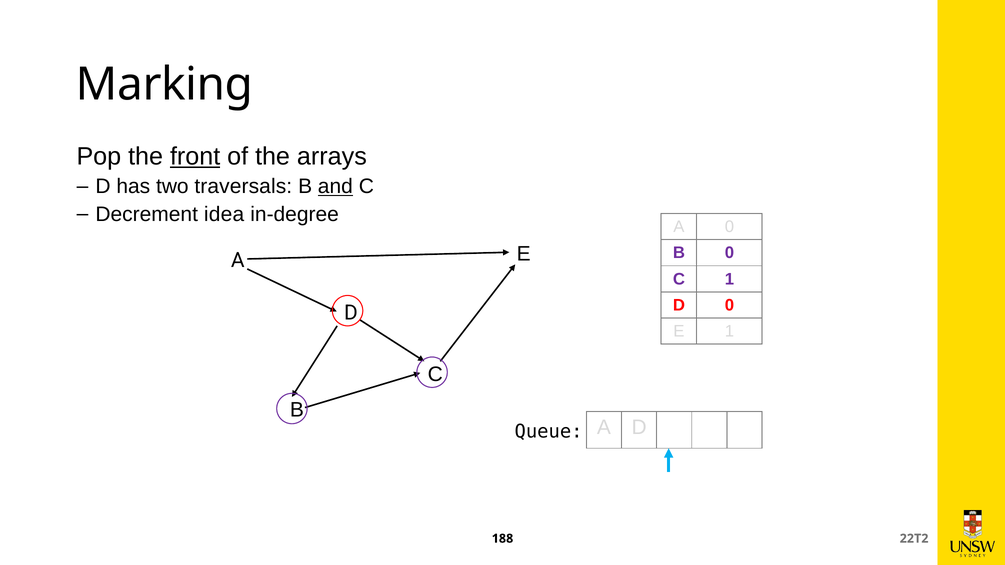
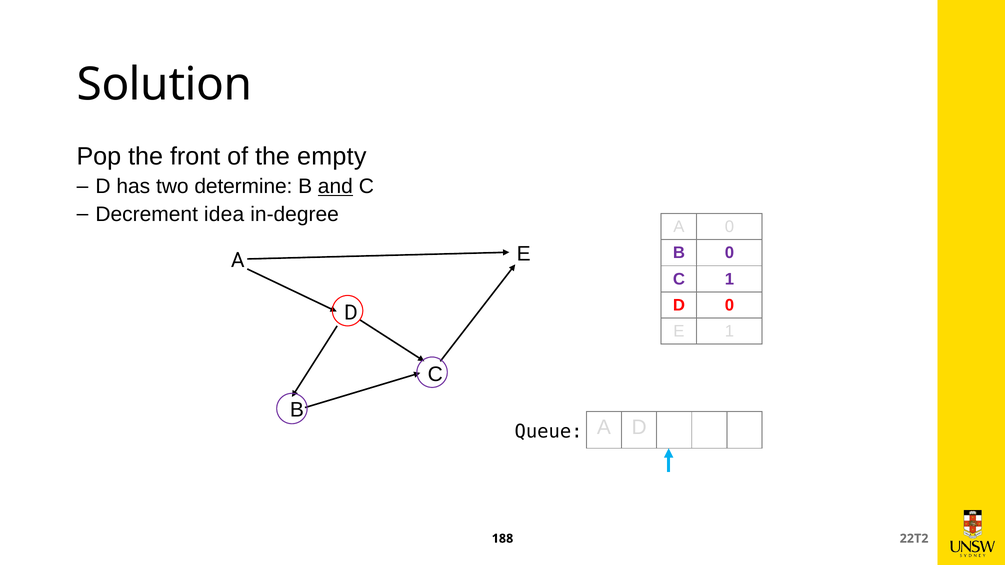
Marking: Marking -> Solution
front underline: present -> none
arrays: arrays -> empty
traversals: traversals -> determine
